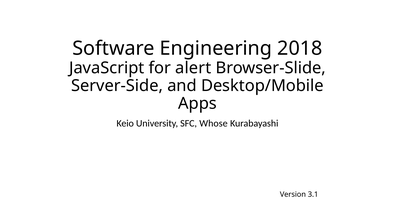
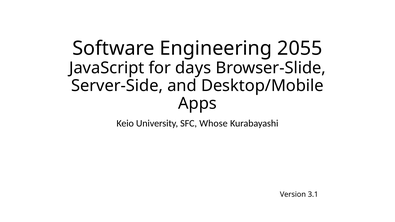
2018: 2018 -> 2055
alert: alert -> days
